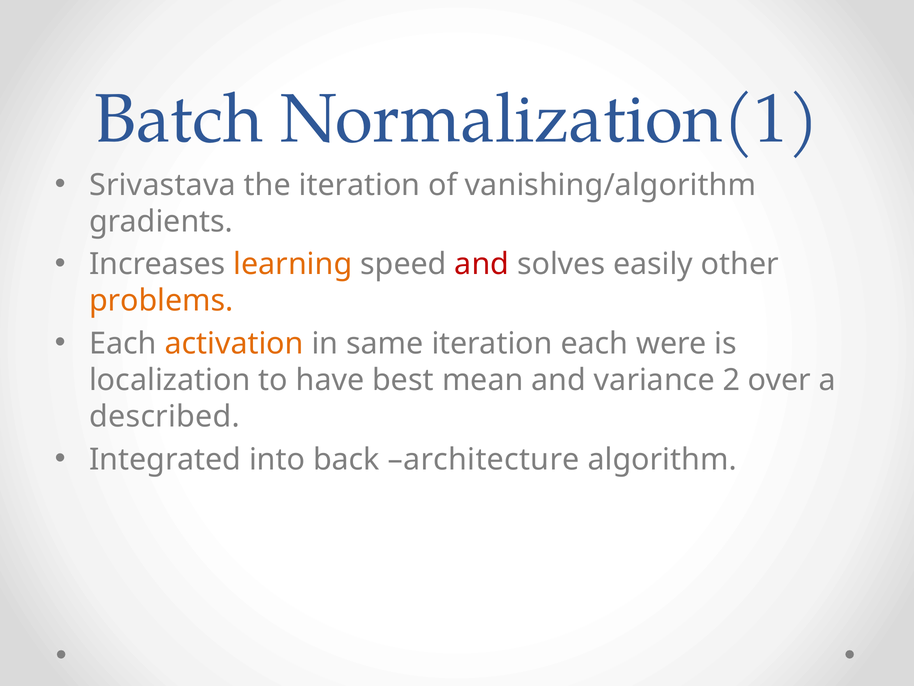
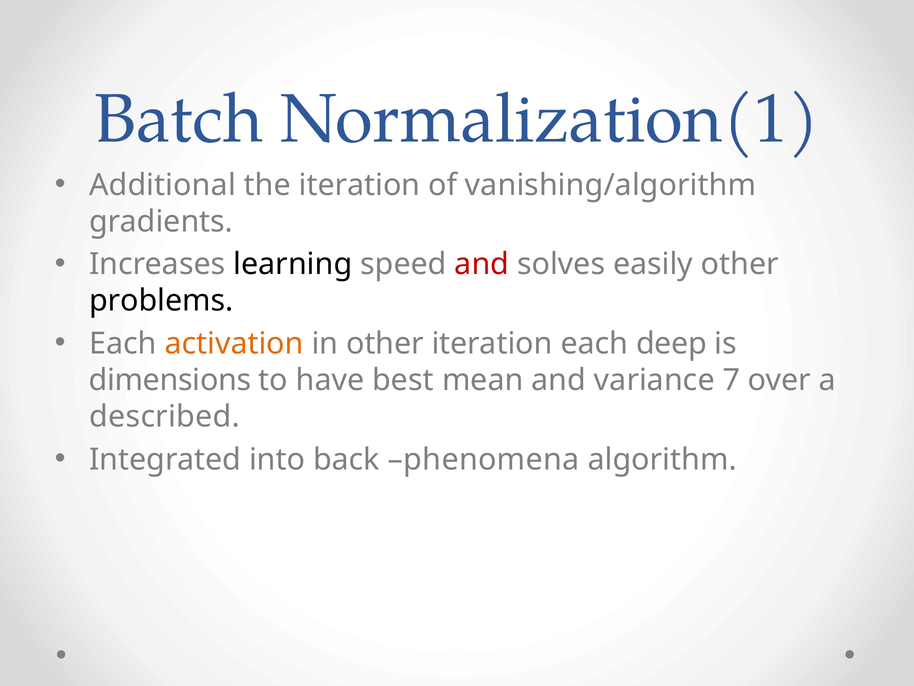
Srivastava: Srivastava -> Additional
learning colour: orange -> black
problems colour: orange -> black
in same: same -> other
were: were -> deep
localization: localization -> dimensions
2: 2 -> 7
architecture: architecture -> phenomena
